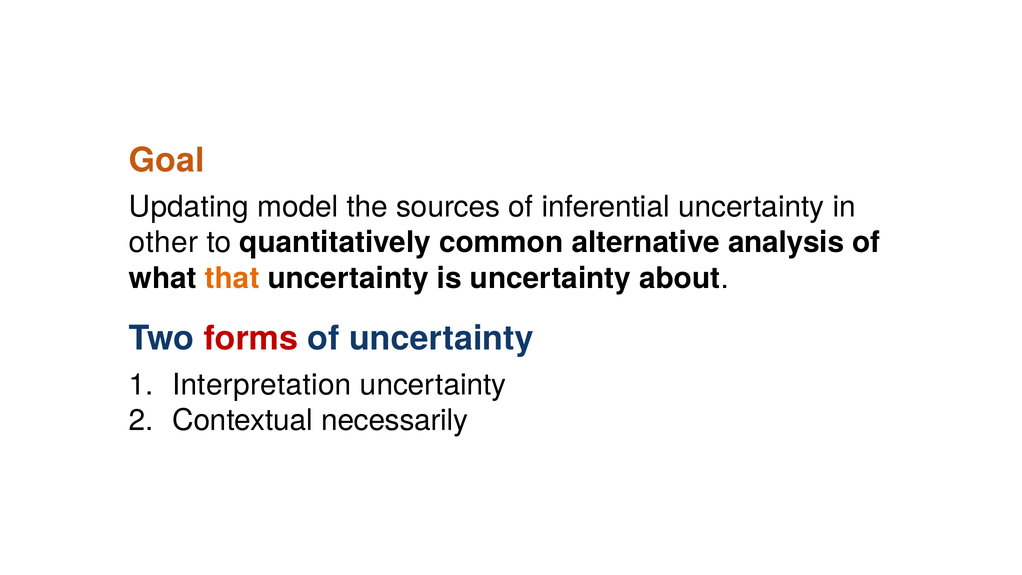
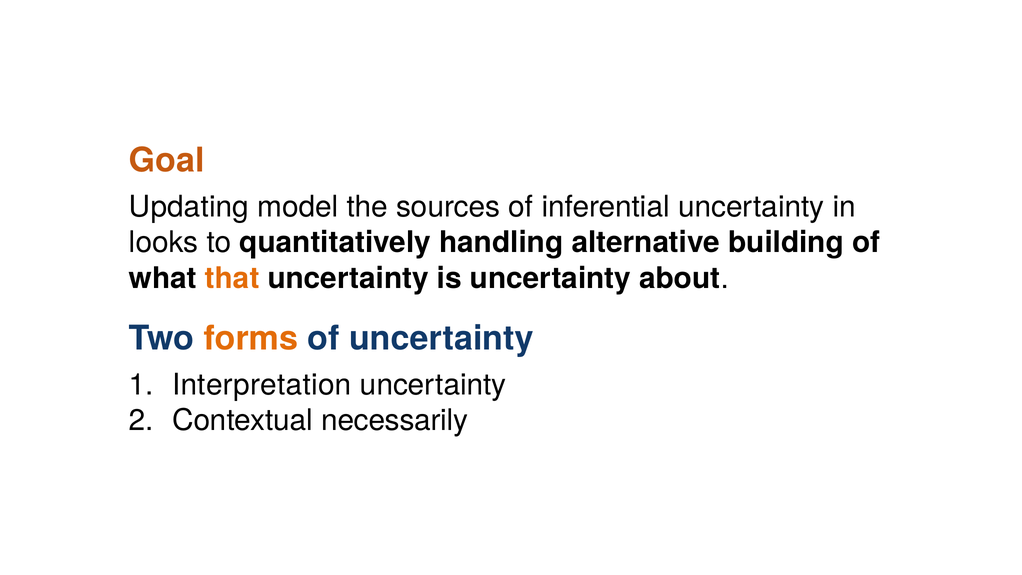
other: other -> looks
common: common -> handling
analysis: analysis -> building
forms colour: red -> orange
